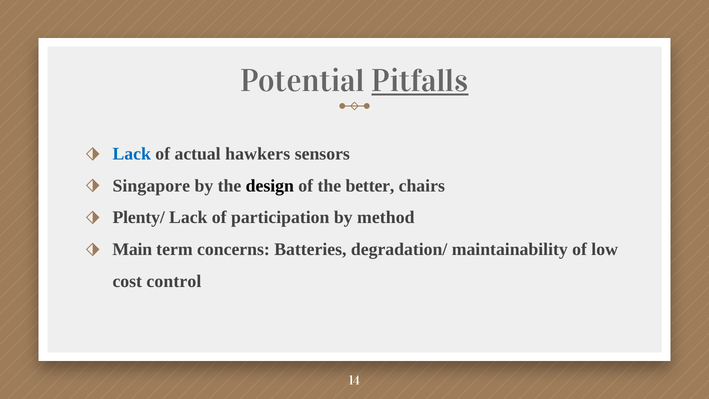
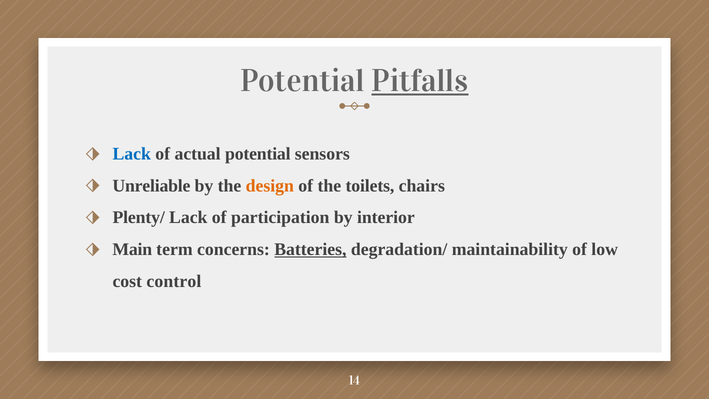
actual hawkers: hawkers -> potential
Singapore: Singapore -> Unreliable
design colour: black -> orange
better: better -> toilets
method: method -> interior
Batteries underline: none -> present
